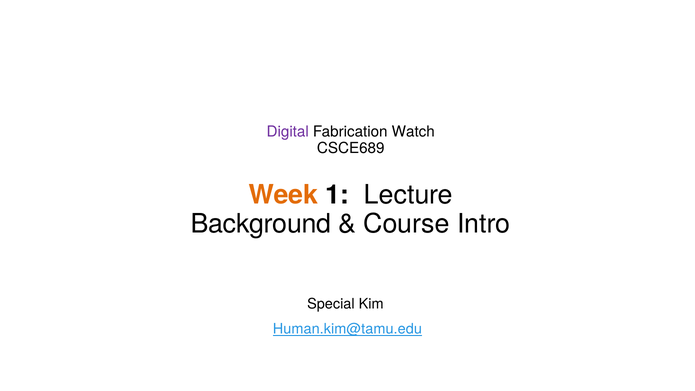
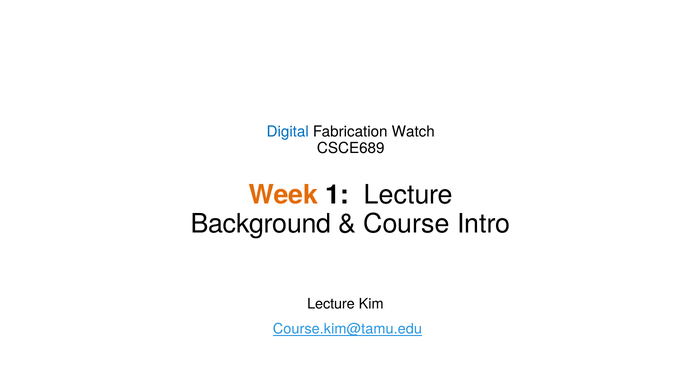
Digital colour: purple -> blue
Special at (331, 304): Special -> Lecture
Human.kim@tamu.edu: Human.kim@tamu.edu -> Course.kim@tamu.edu
